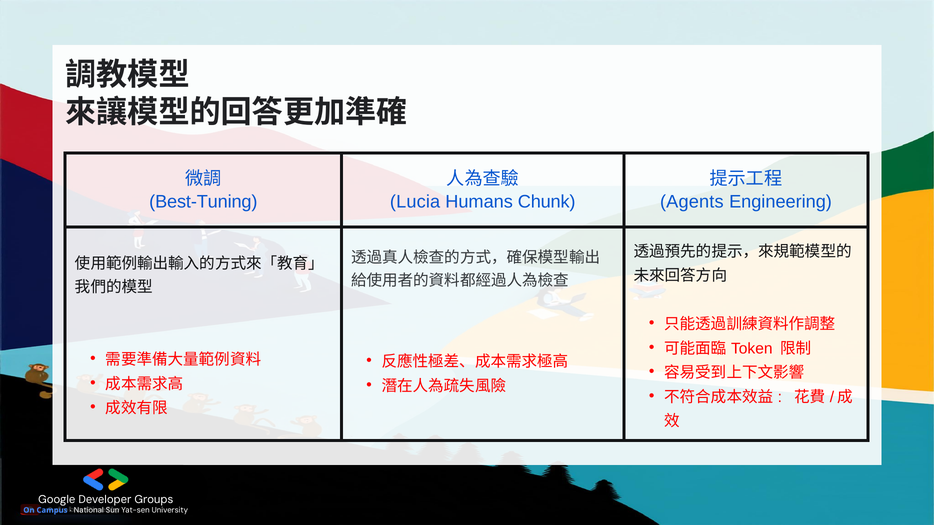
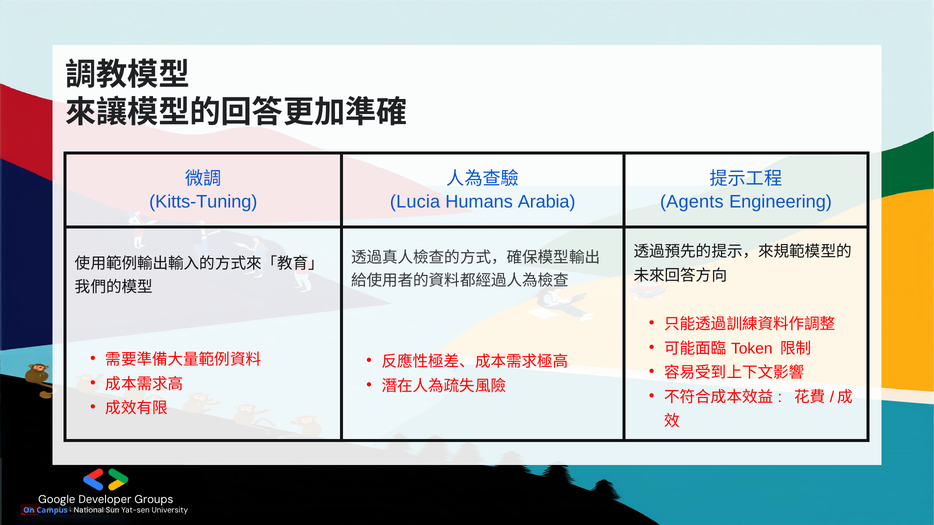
Best-Tuning: Best-Tuning -> Kitts-Tuning
Chunk: Chunk -> Arabia
